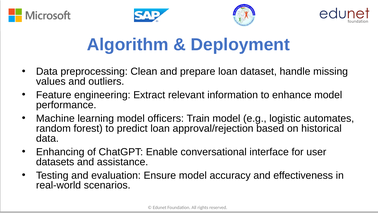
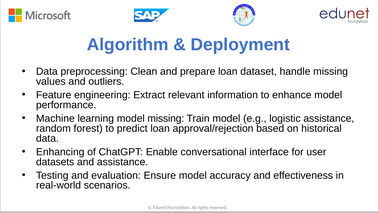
model officers: officers -> missing
logistic automates: automates -> assistance
